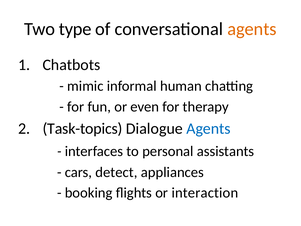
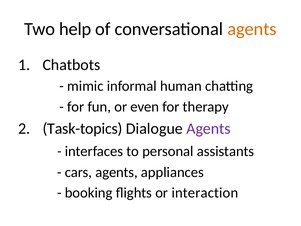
type: type -> help
Agents at (208, 128) colour: blue -> purple
cars detect: detect -> agents
